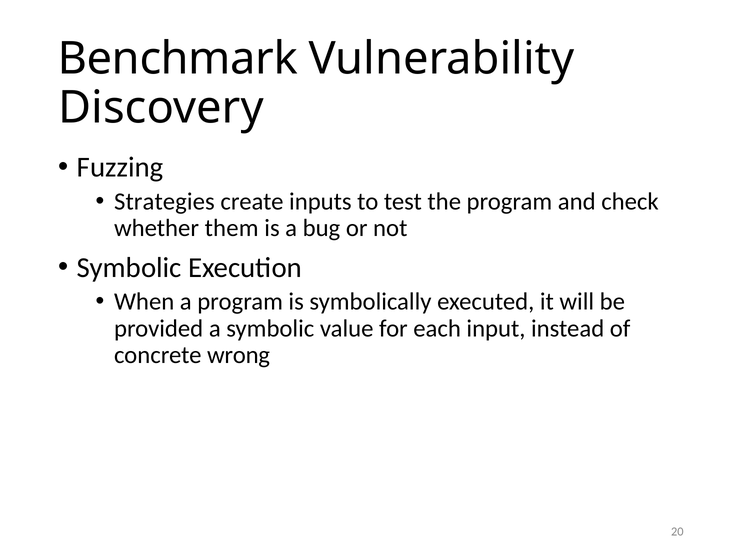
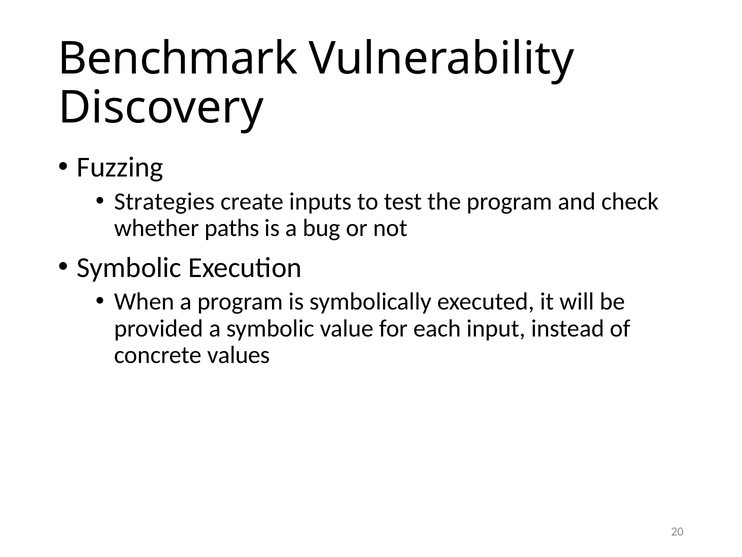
them: them -> paths
wrong: wrong -> values
